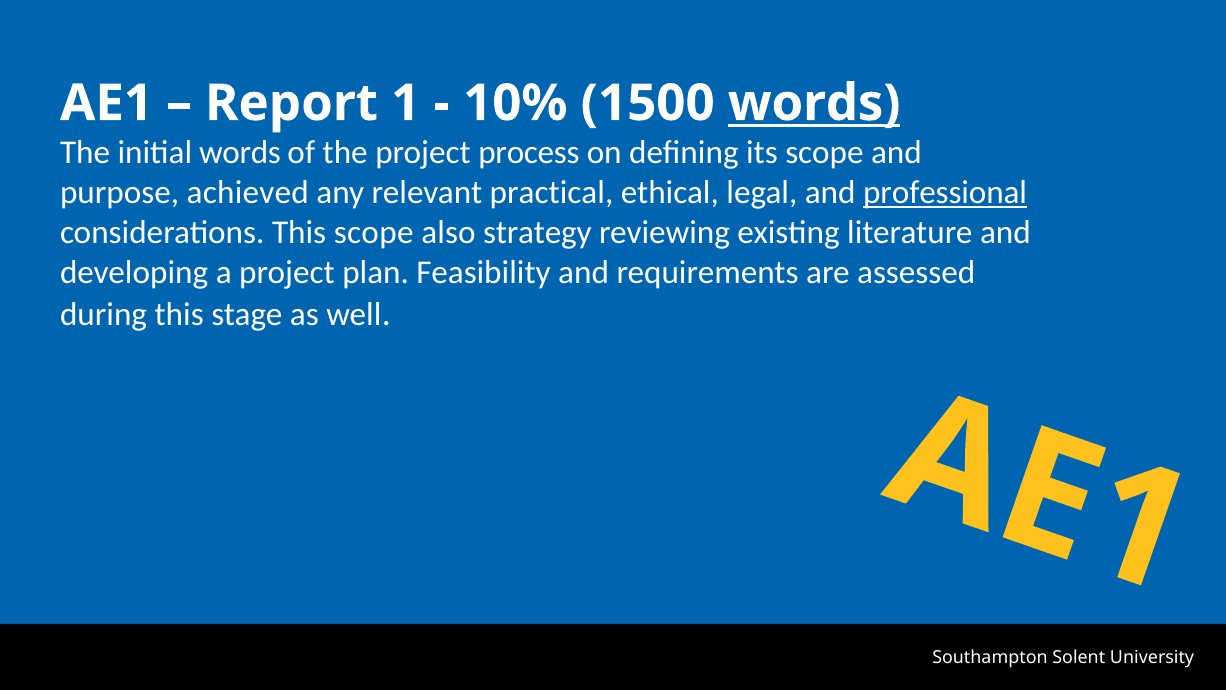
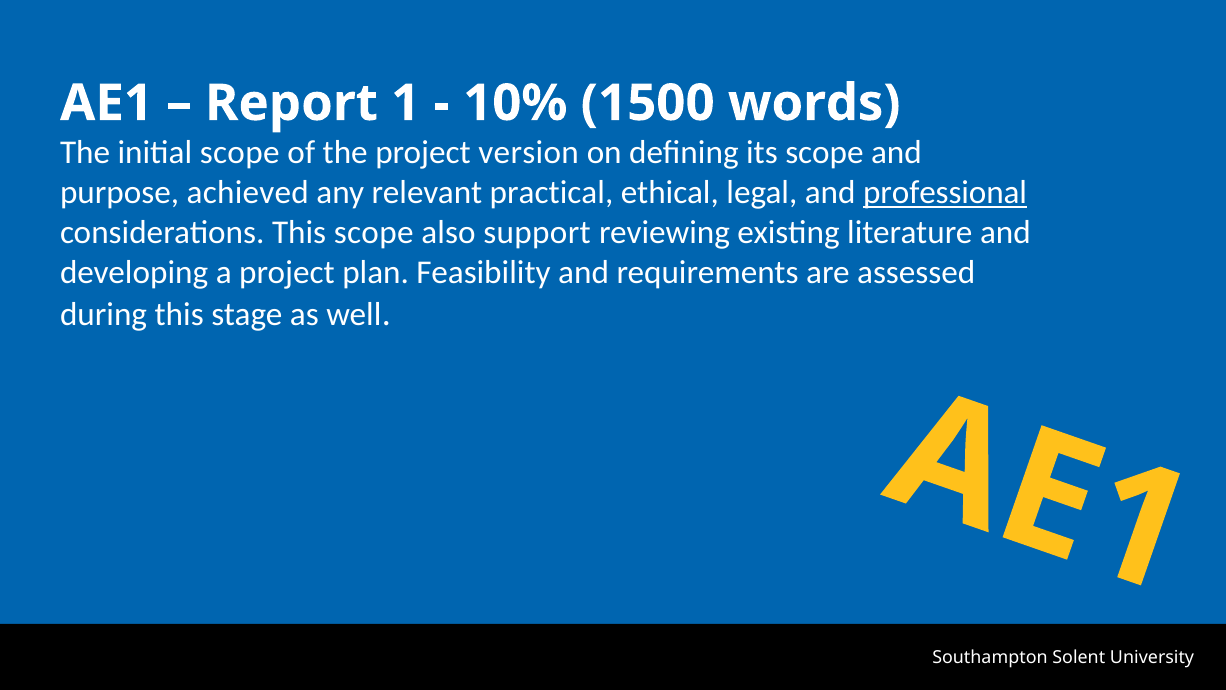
words at (814, 103) underline: present -> none
initial words: words -> scope
process: process -> version
strategy: strategy -> support
